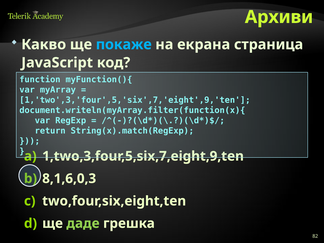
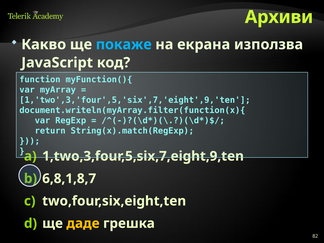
страница: страница -> използва
8,1,6,0,3: 8,1,6,0,3 -> 6,8,1,8,7
даде colour: light green -> yellow
